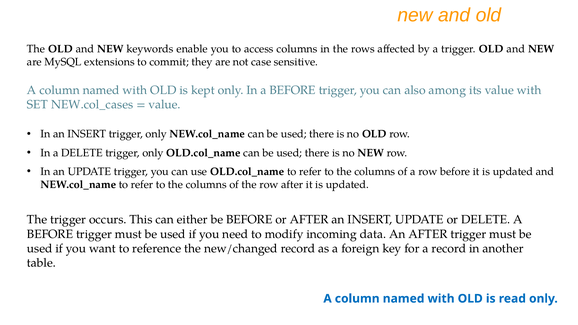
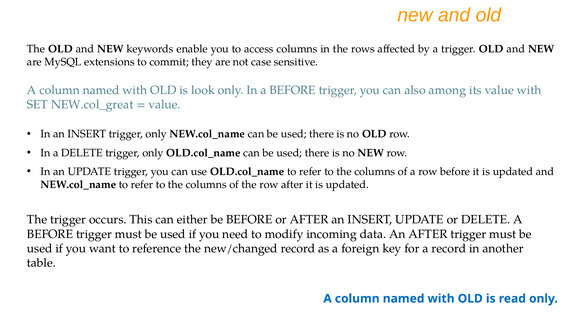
kept: kept -> look
NEW.col_cases: NEW.col_cases -> NEW.col_great
